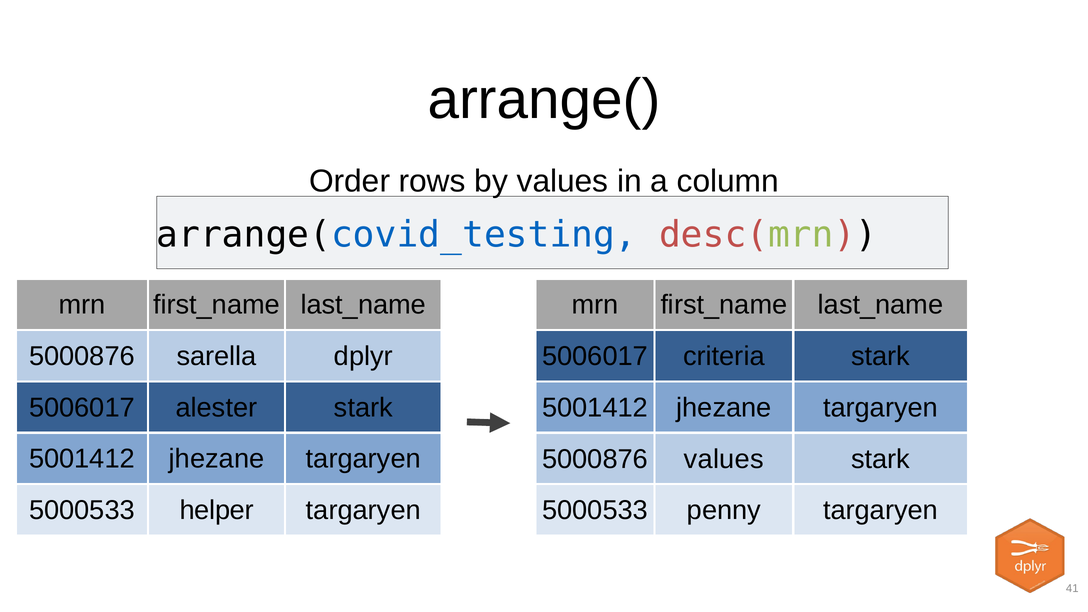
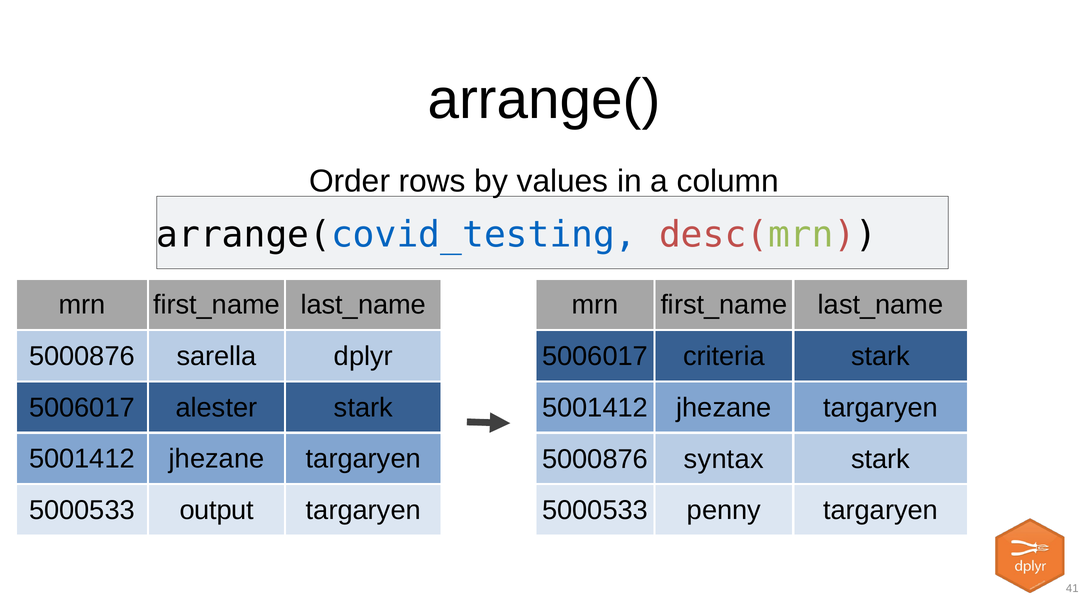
5000876 values: values -> syntax
helper: helper -> output
